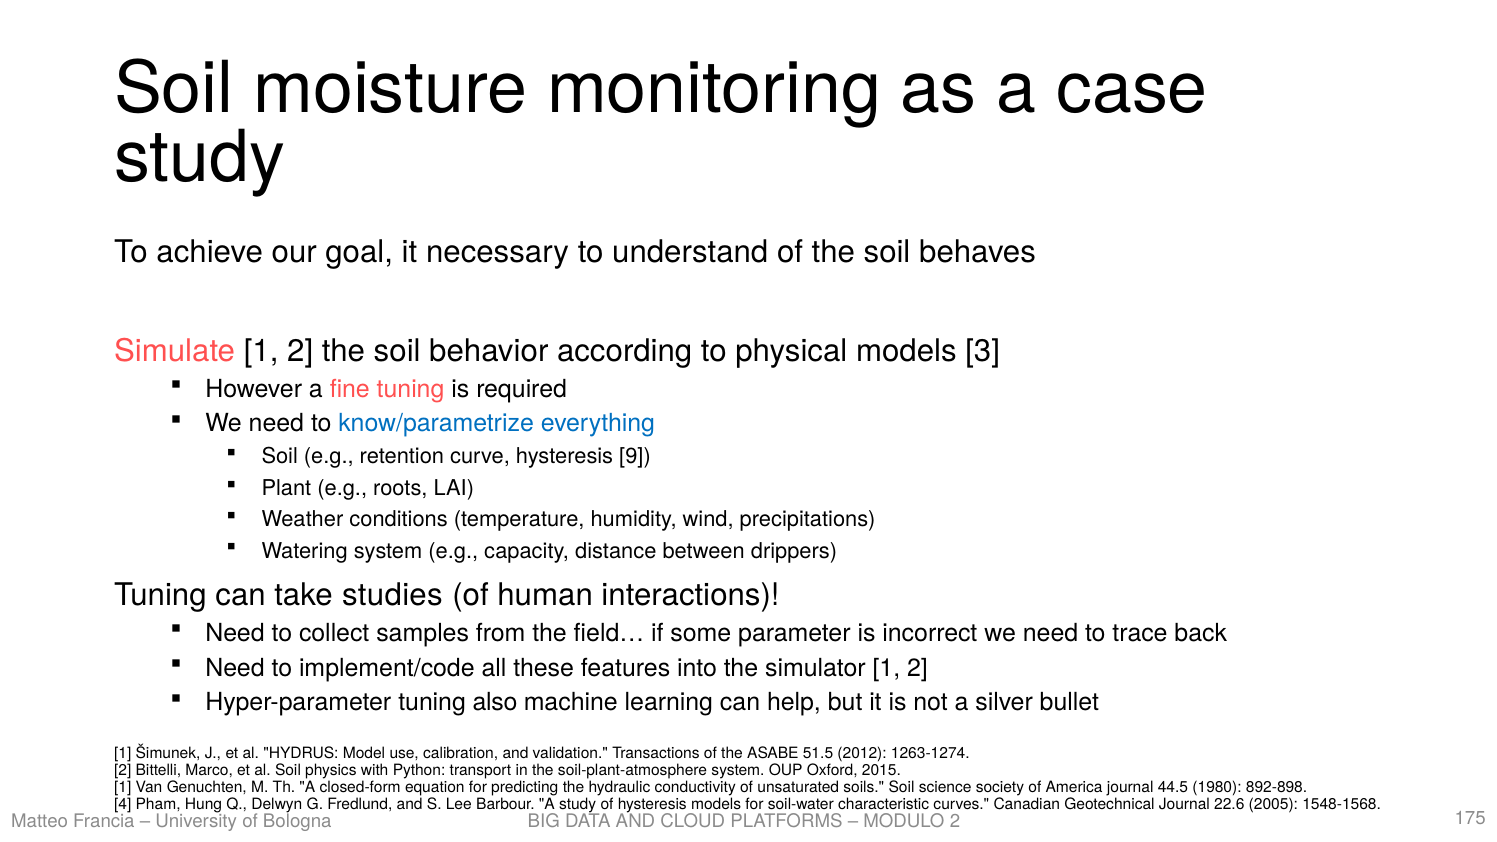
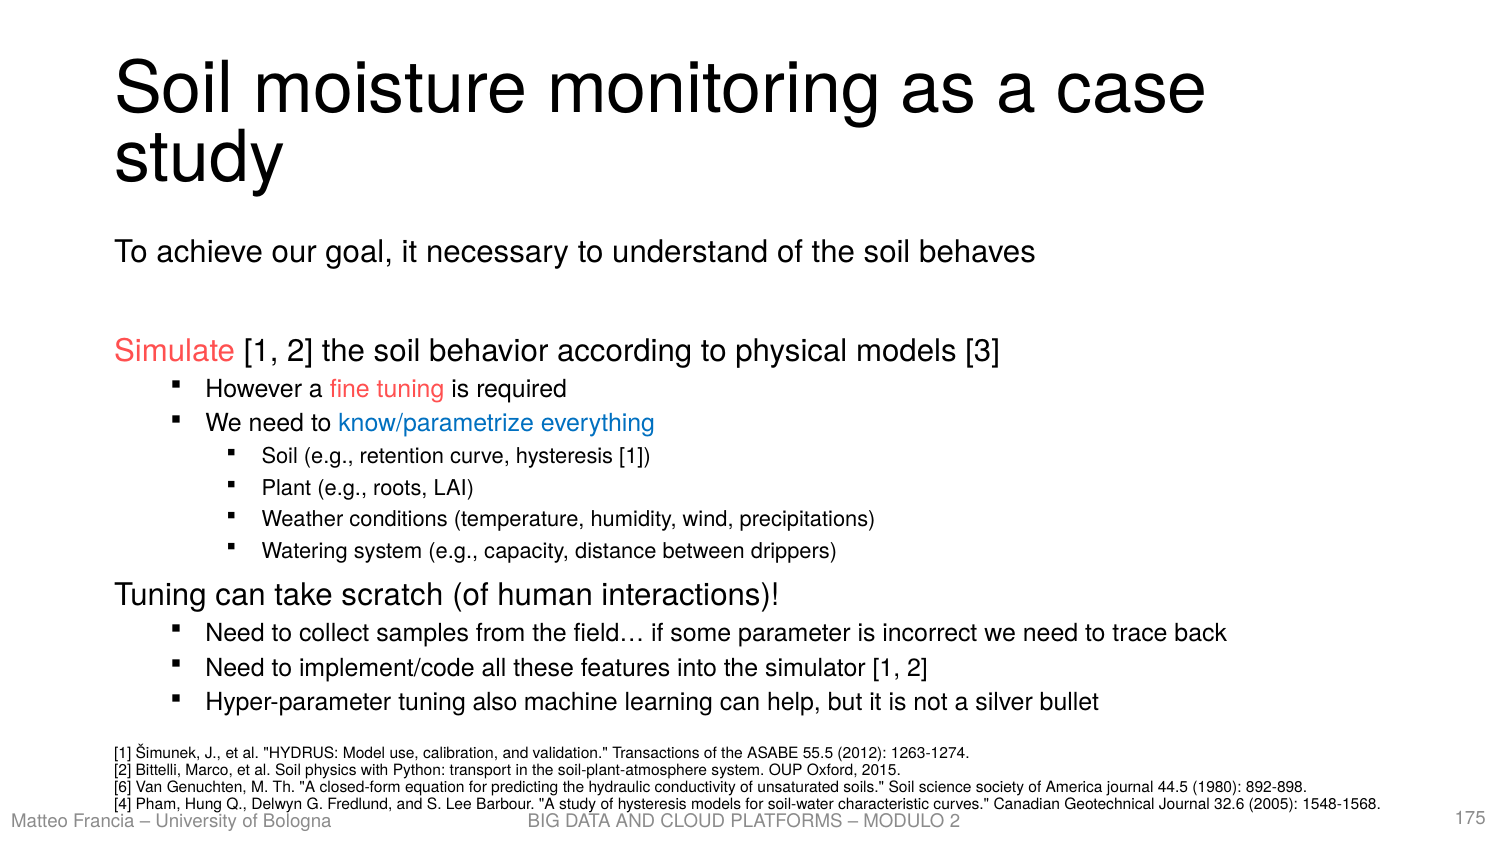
hysteresis 9: 9 -> 1
studies: studies -> scratch
51.5: 51.5 -> 55.5
1 at (123, 787): 1 -> 6
22.6: 22.6 -> 32.6
